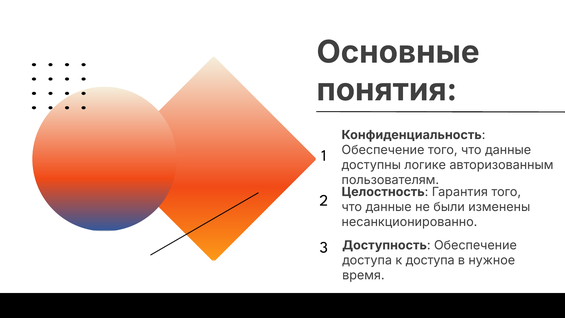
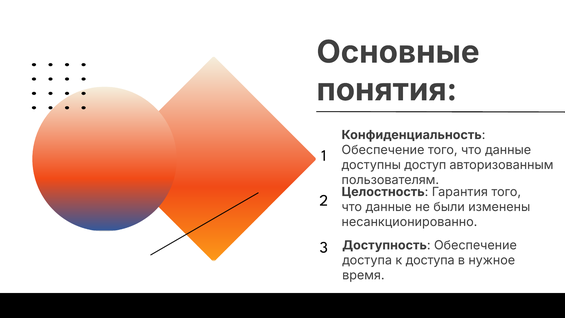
логике: логике -> доступ
